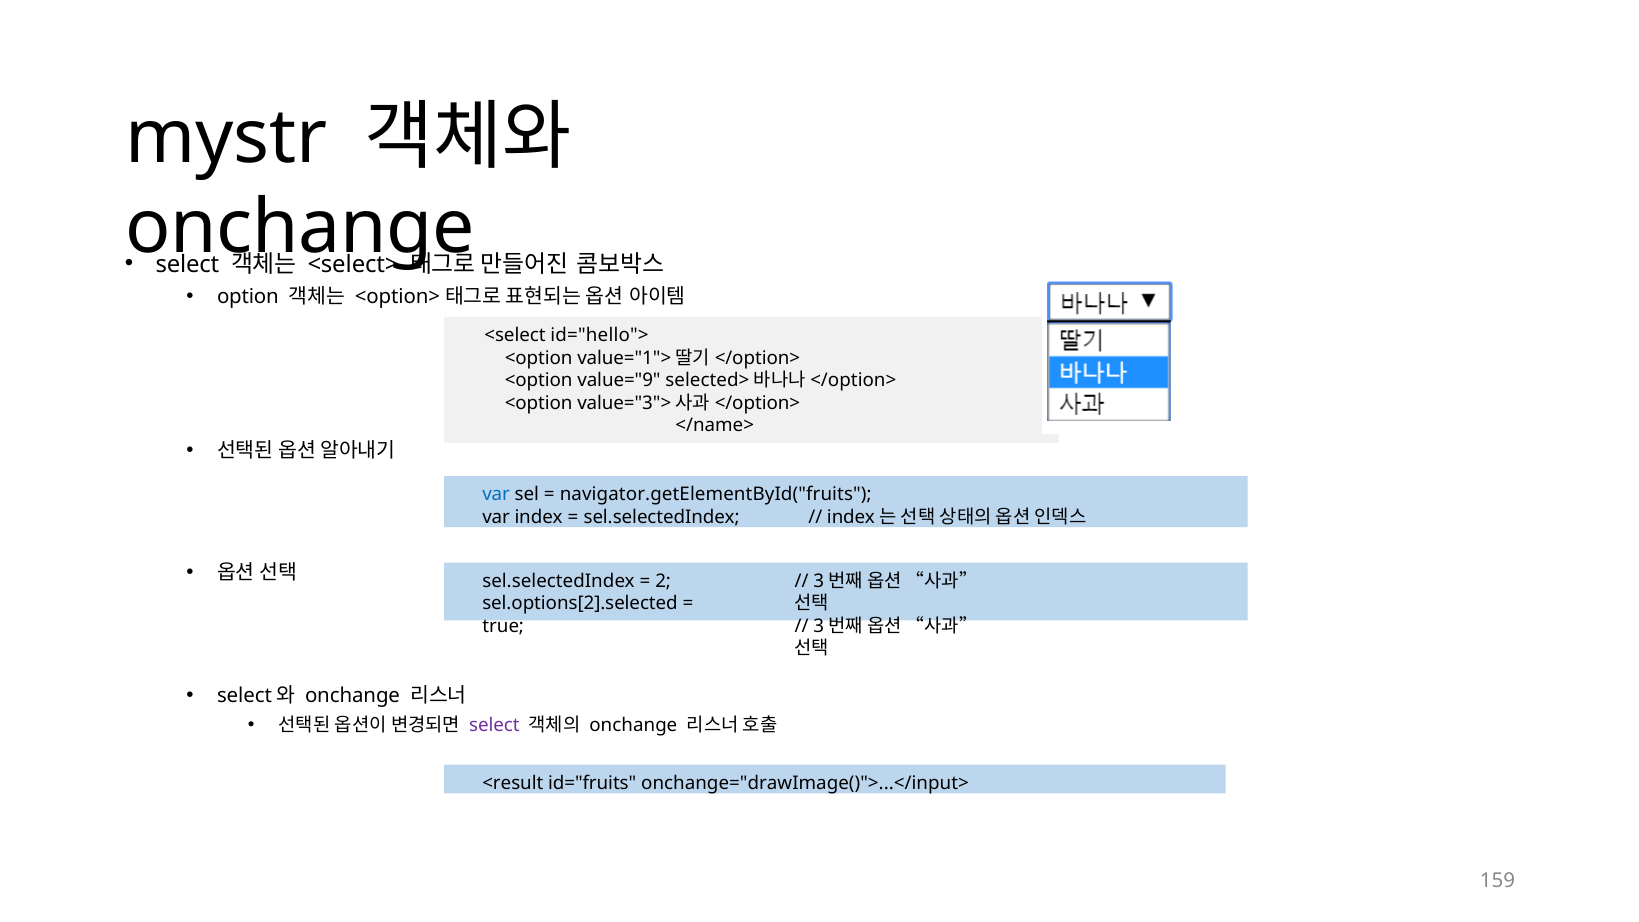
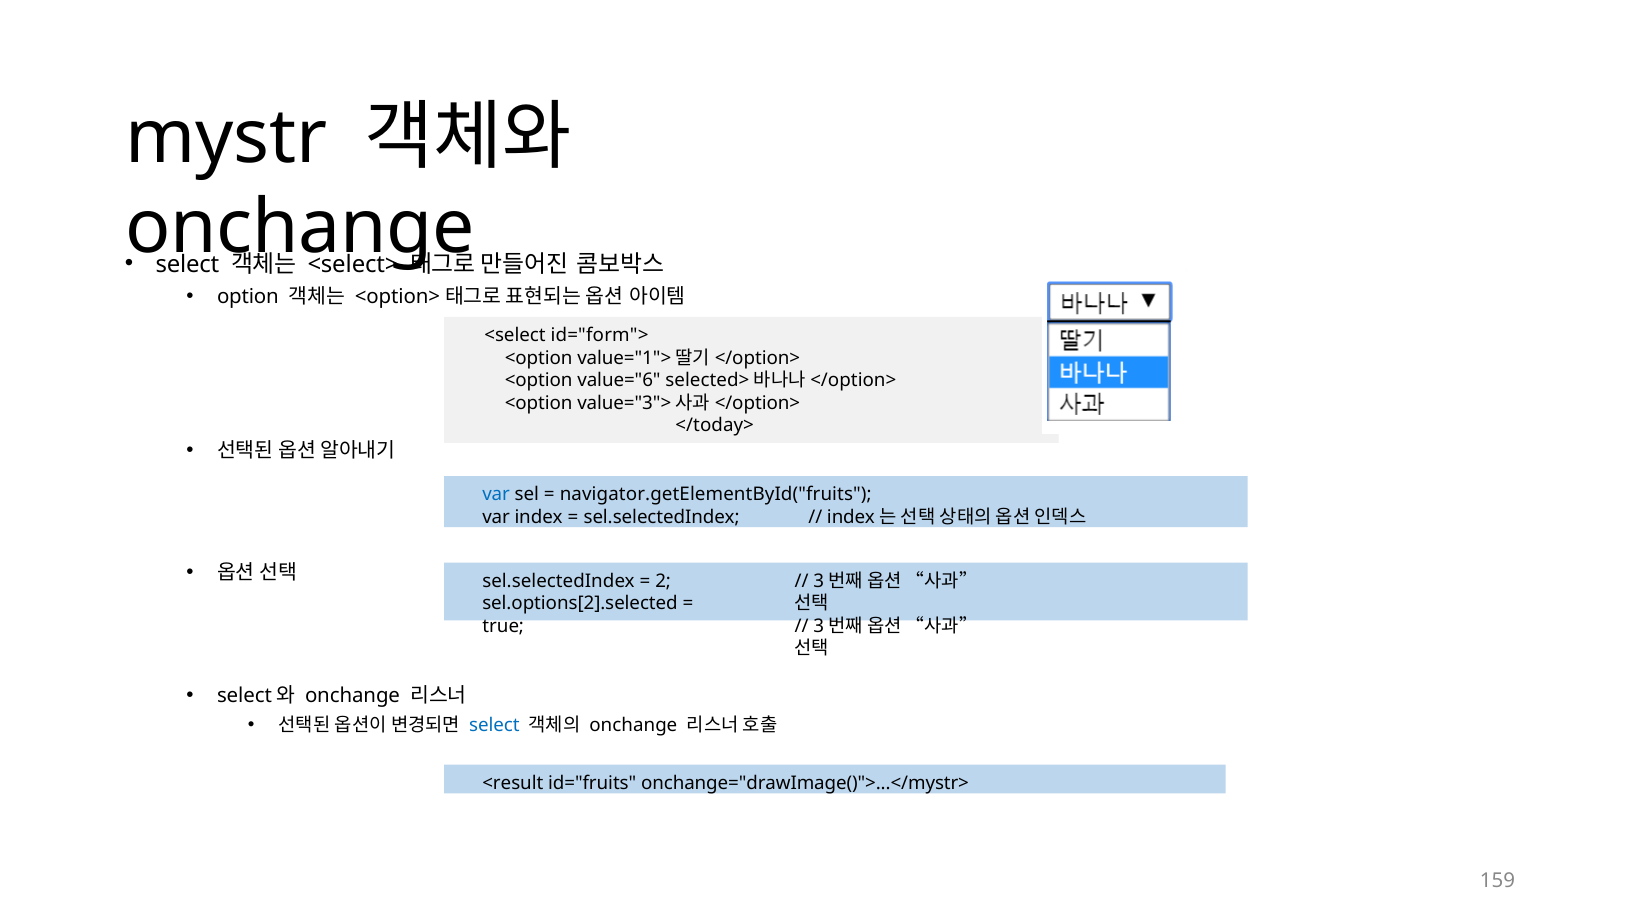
id="hello">: id="hello"> -> id="form">
value="9: value="9 -> value="6
</name>: </name> -> </today>
select at (494, 725) colour: purple -> blue
onchange="drawImage()">...</input>: onchange="drawImage()">...</input> -> onchange="drawImage()">...</mystr>
